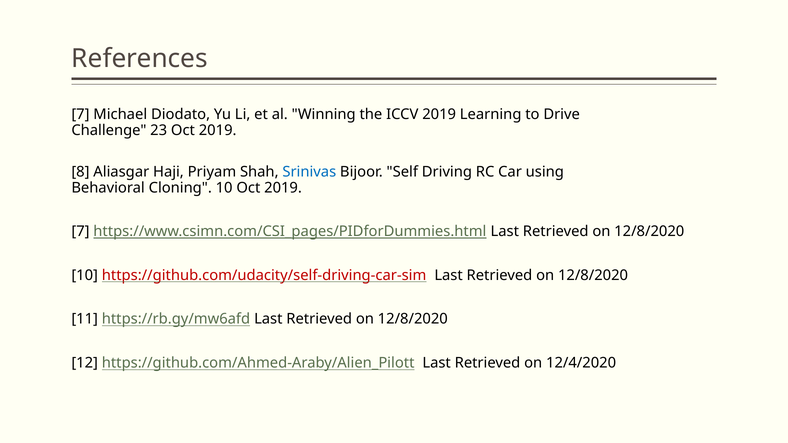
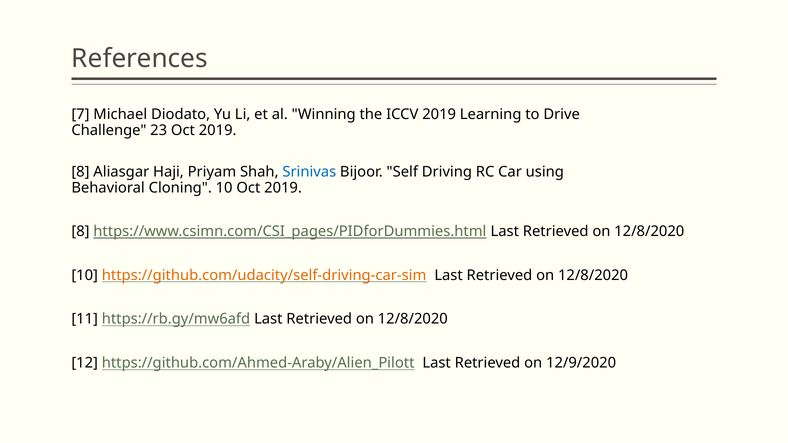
7 at (80, 231): 7 -> 8
https://github.com/udacity/self-driving-car-sim colour: red -> orange
12/4/2020: 12/4/2020 -> 12/9/2020
